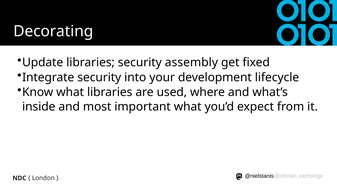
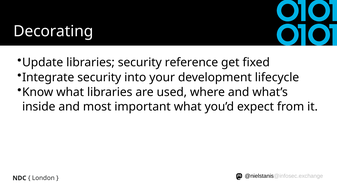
assembly: assembly -> reference
